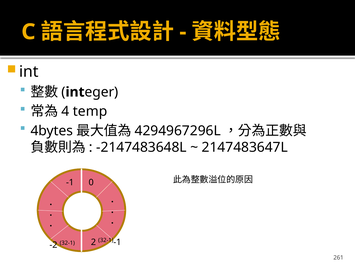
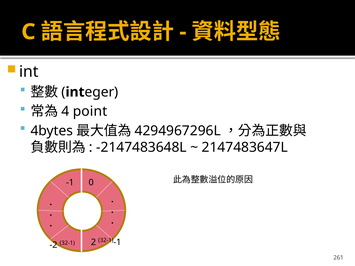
temp: temp -> point
